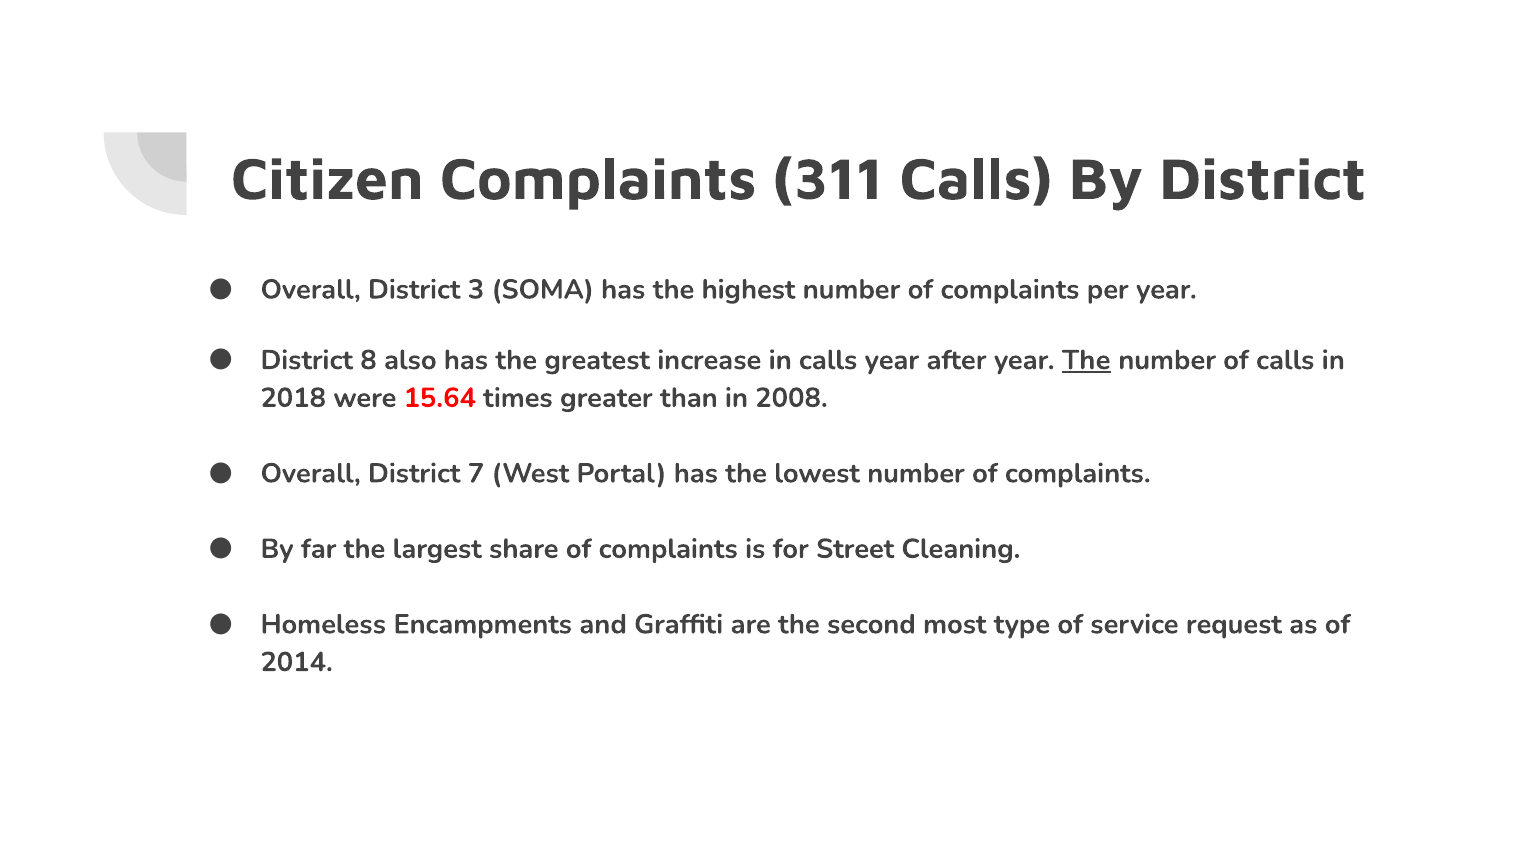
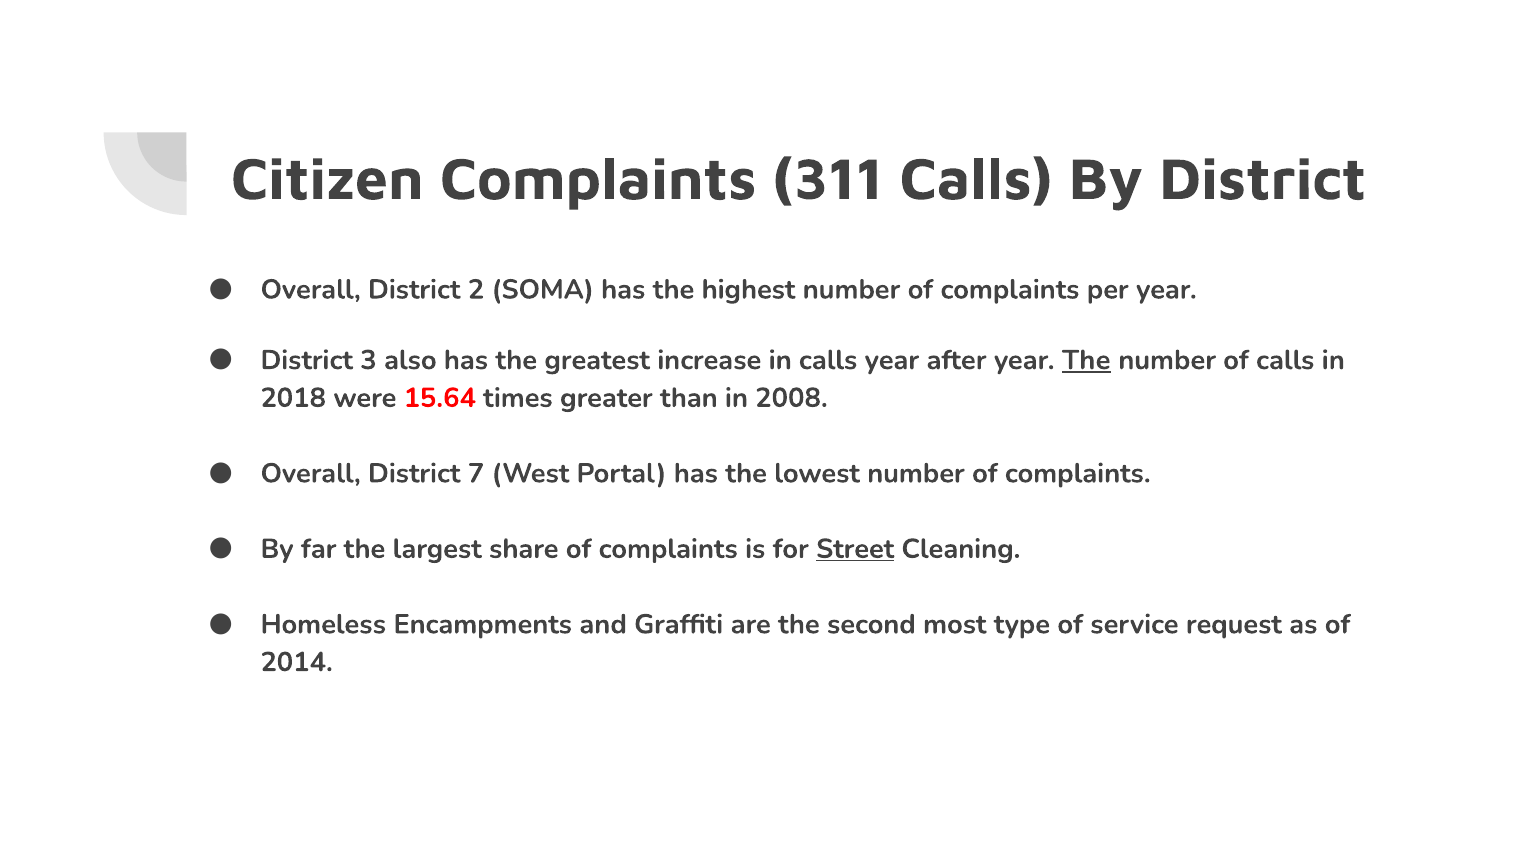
3: 3 -> 2
8: 8 -> 3
Street underline: none -> present
